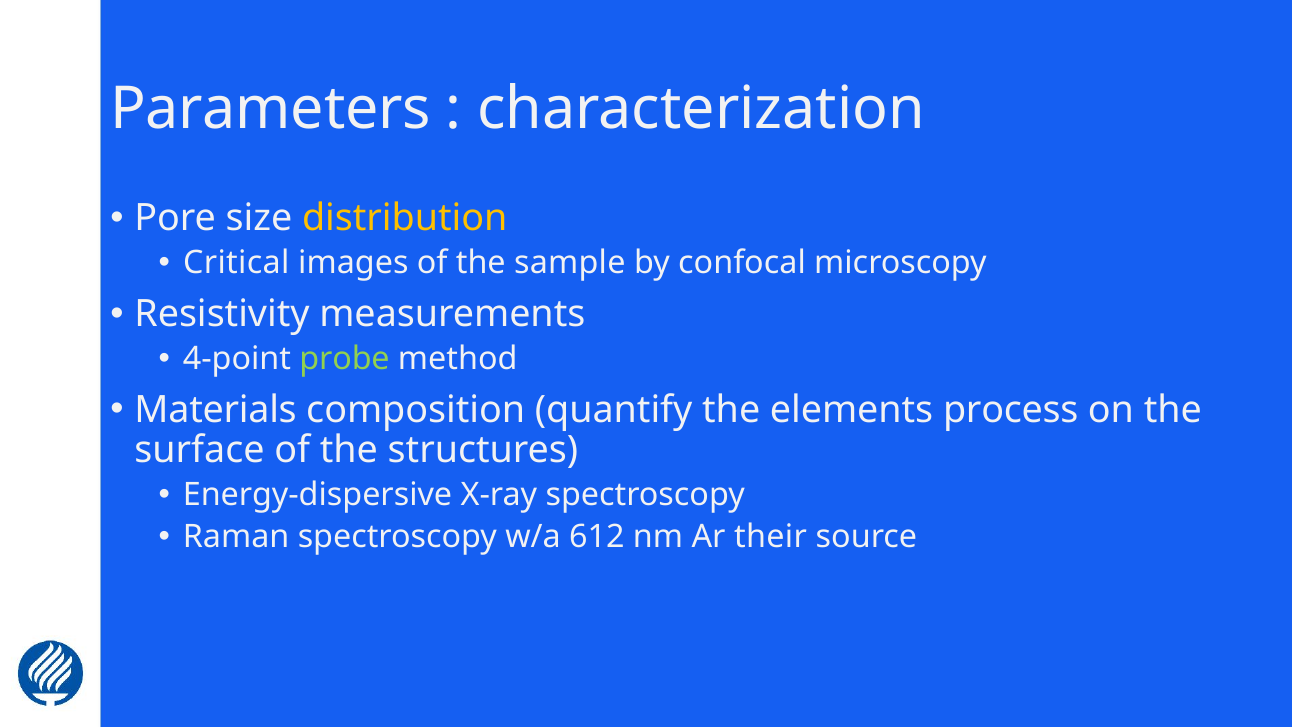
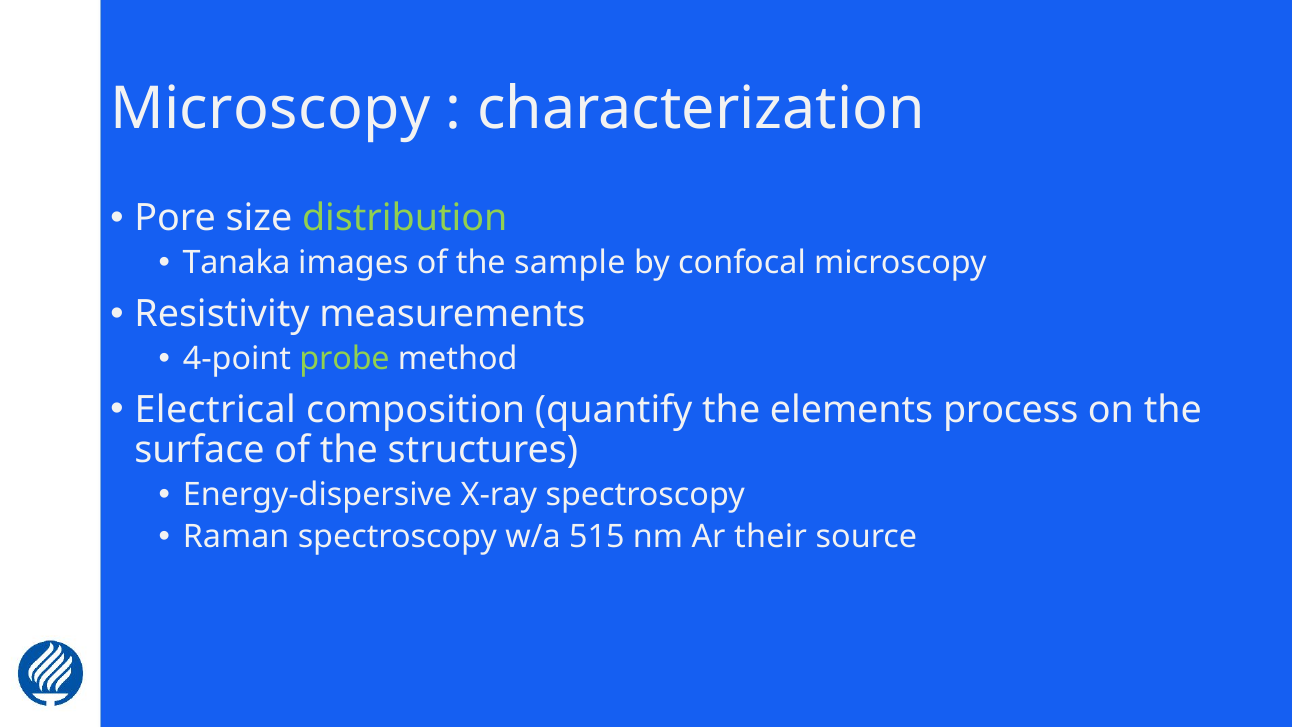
Parameters at (271, 109): Parameters -> Microscopy
distribution colour: yellow -> light green
Critical: Critical -> Tanaka
Materials: Materials -> Electrical
612: 612 -> 515
